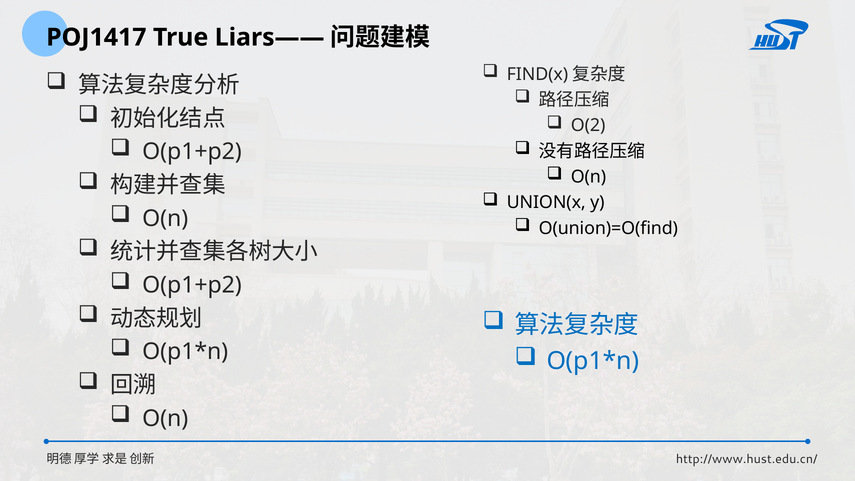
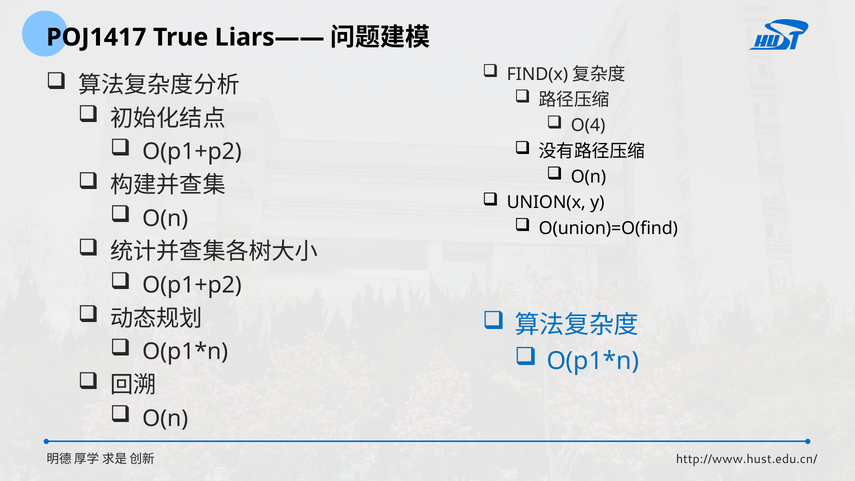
O(2: O(2 -> O(4
